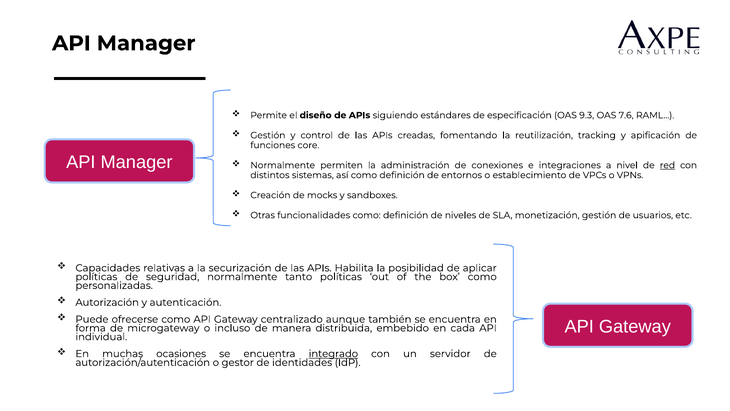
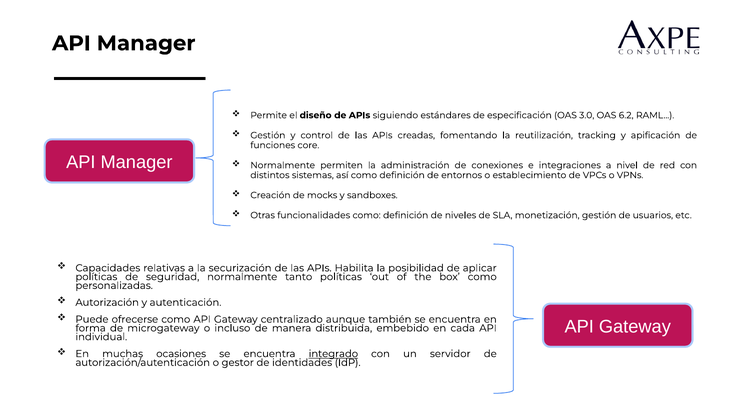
9.3: 9.3 -> 3.0
7.6: 7.6 -> 6.2
red underline: present -> none
